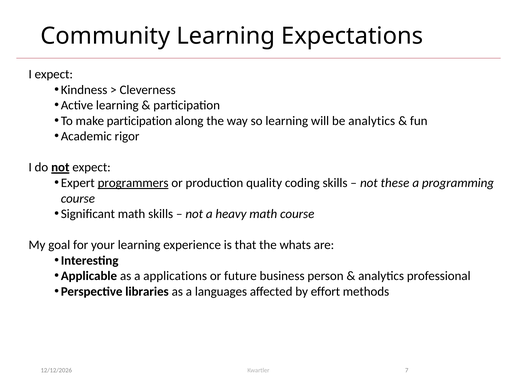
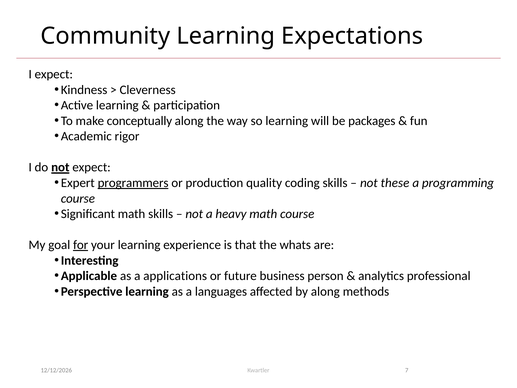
make participation: participation -> conceptually
be analytics: analytics -> packages
for underline: none -> present
Perspective libraries: libraries -> learning
by effort: effort -> along
